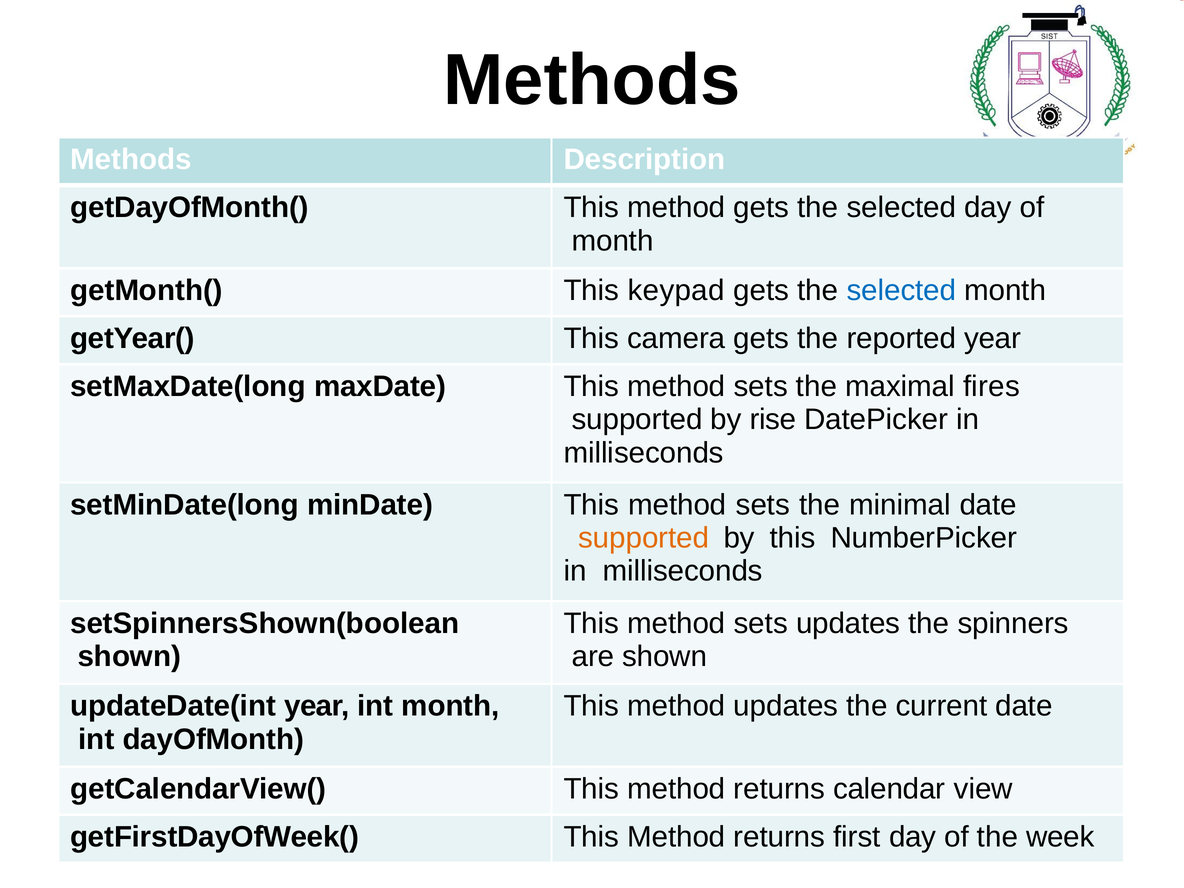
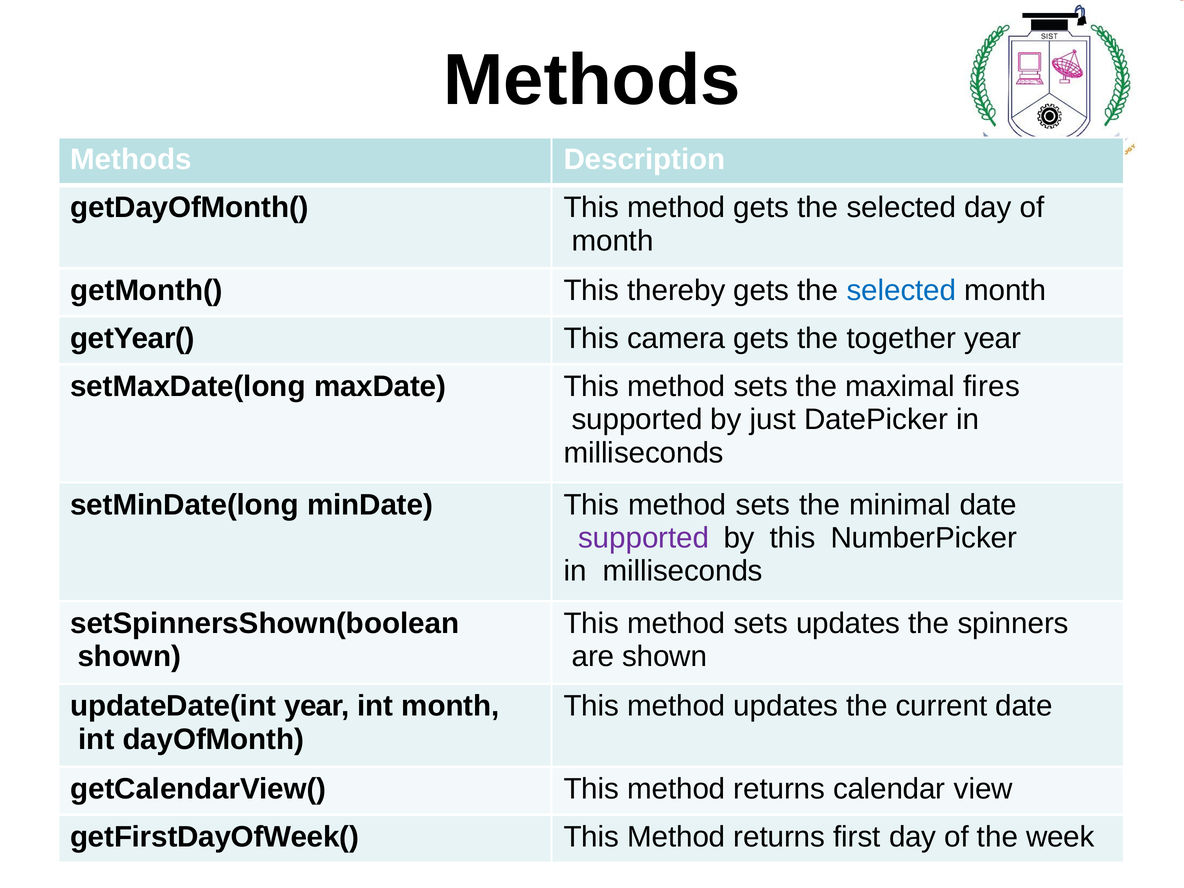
keypad: keypad -> thereby
reported: reported -> together
rise: rise -> just
supported at (644, 538) colour: orange -> purple
